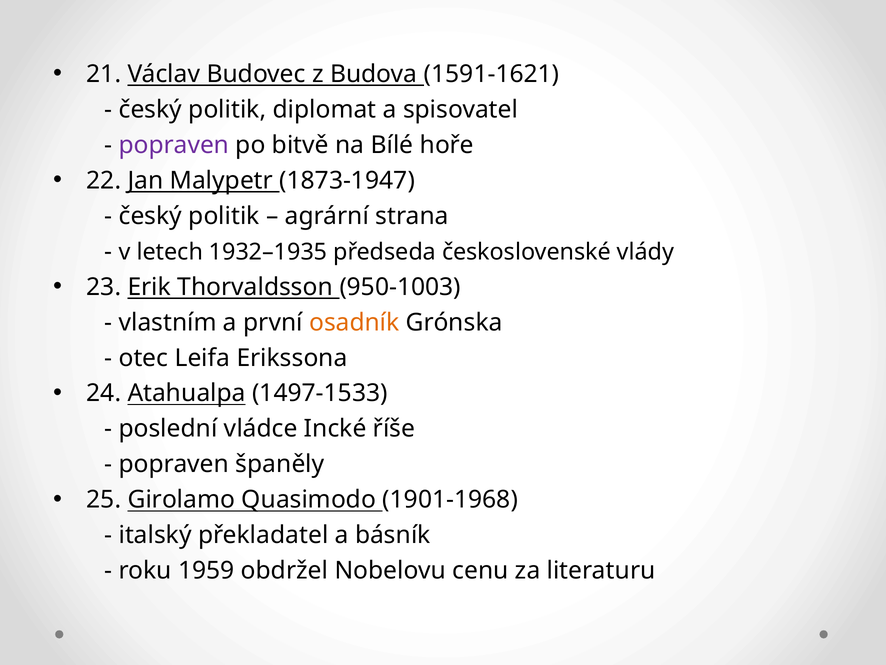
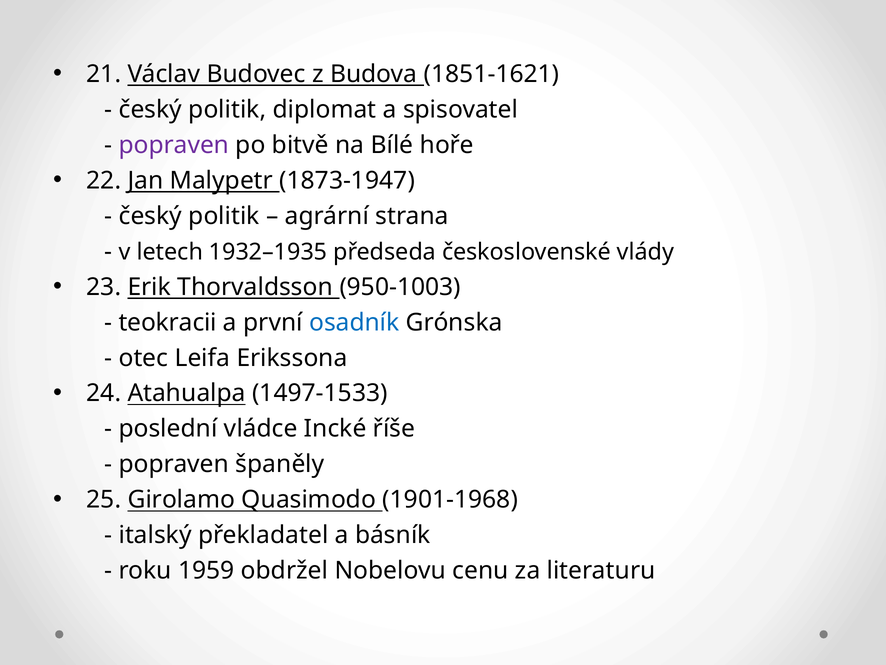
1591-1621: 1591-1621 -> 1851-1621
vlastním: vlastním -> teokracii
osadník colour: orange -> blue
